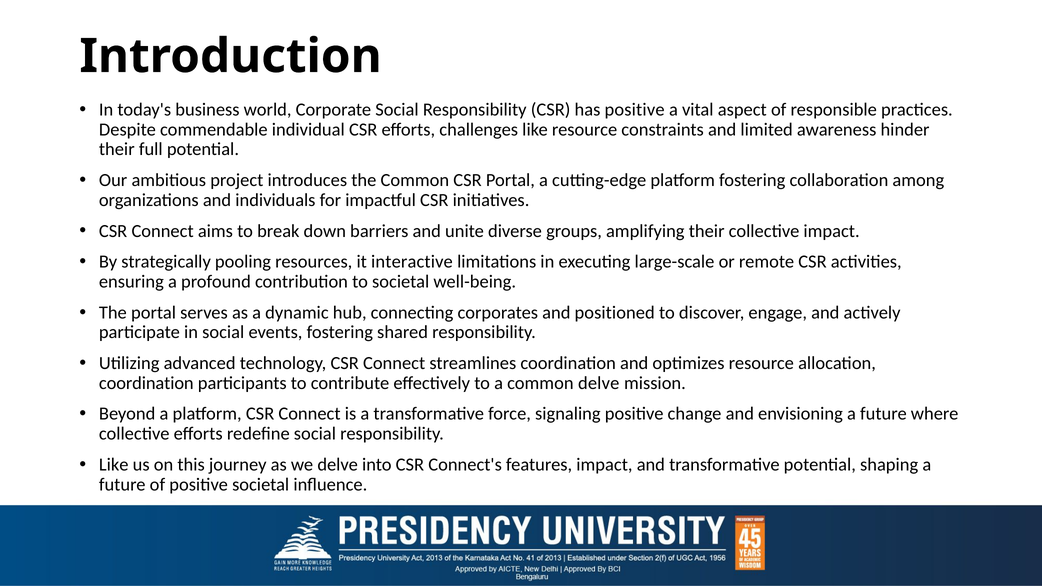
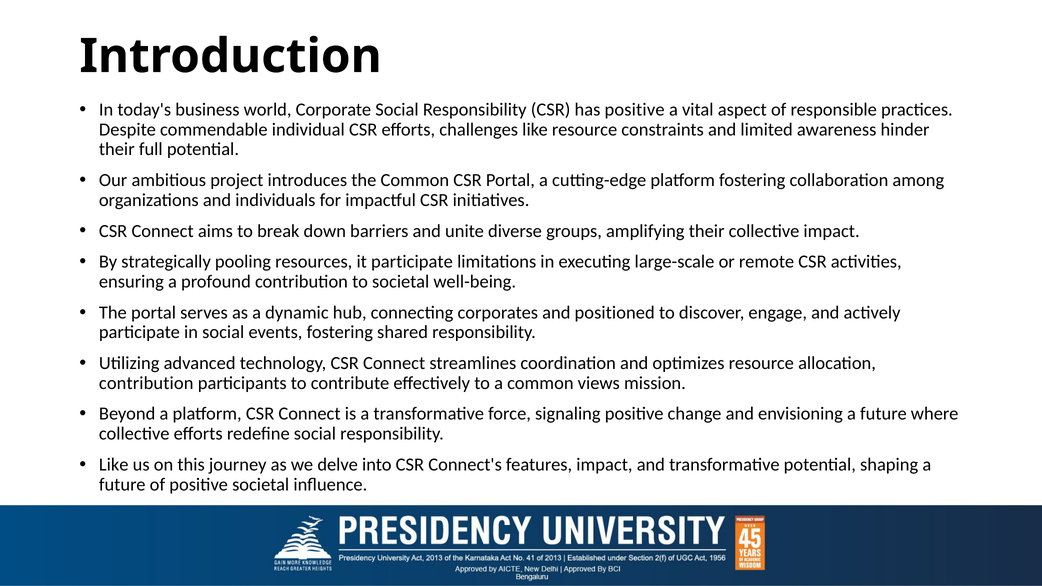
it interactive: interactive -> participate
coordination at (146, 383): coordination -> contribution
common delve: delve -> views
